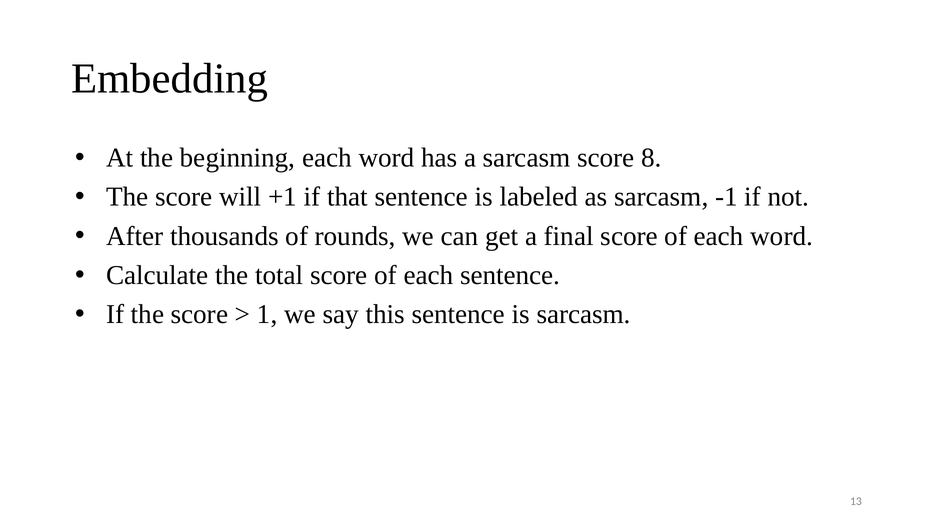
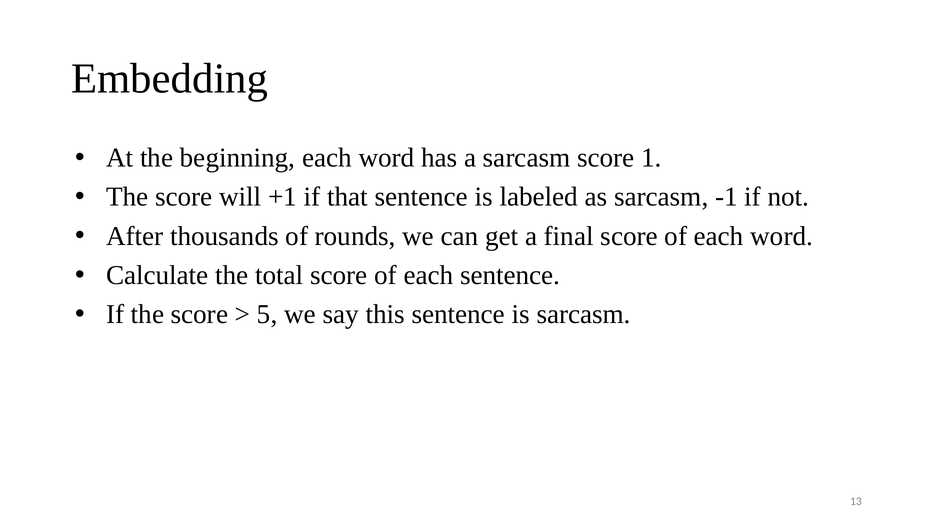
8: 8 -> 1
1: 1 -> 5
